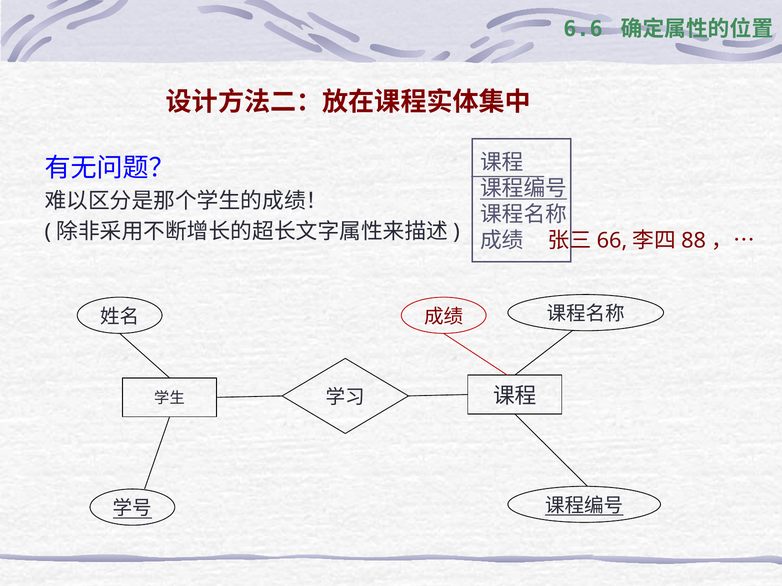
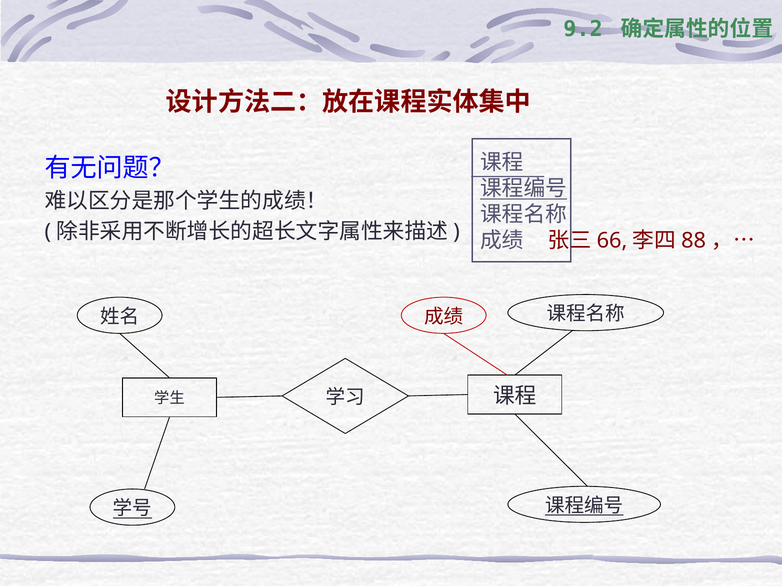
6.6: 6.6 -> 9.2
